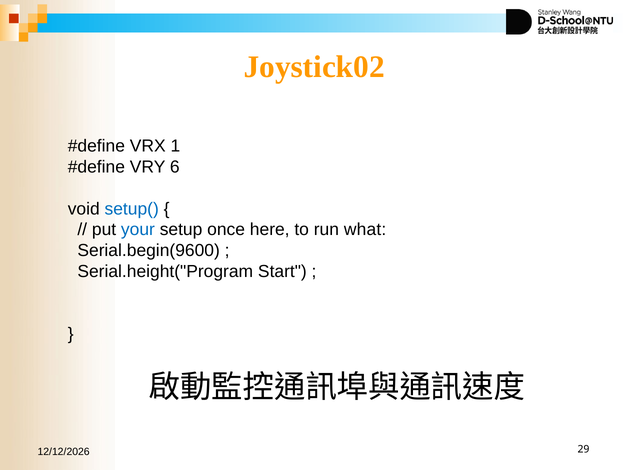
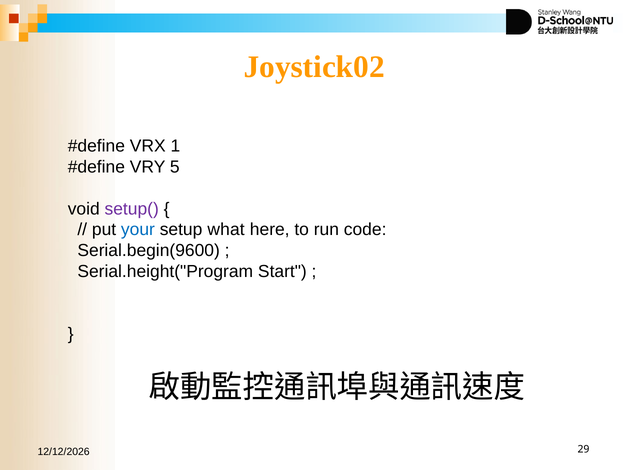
6: 6 -> 5
setup( colour: blue -> purple
once: once -> what
what: what -> code
